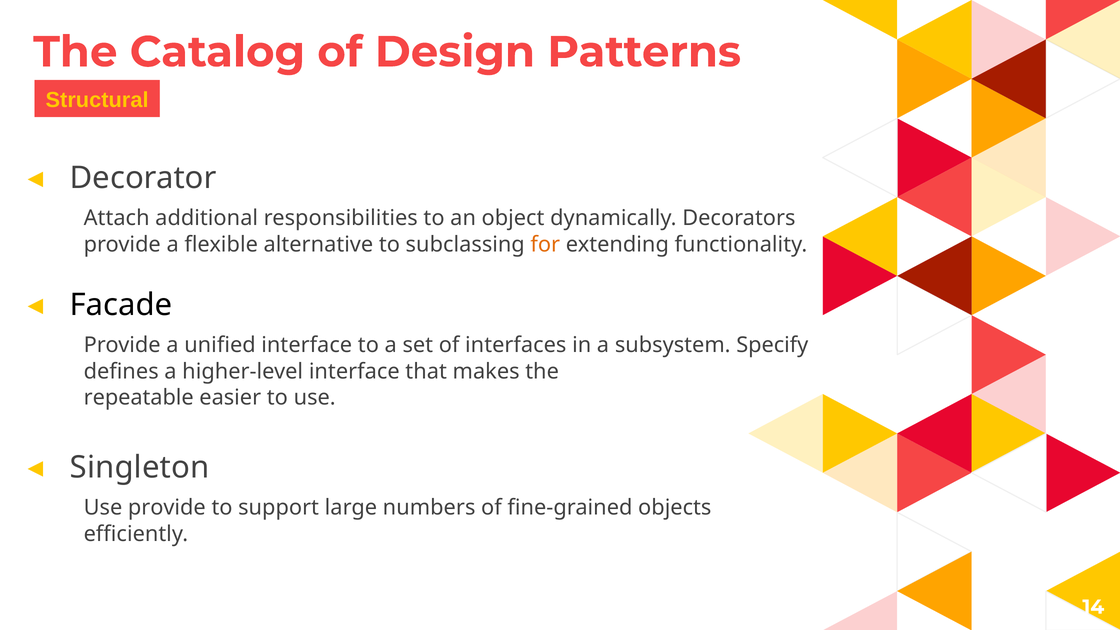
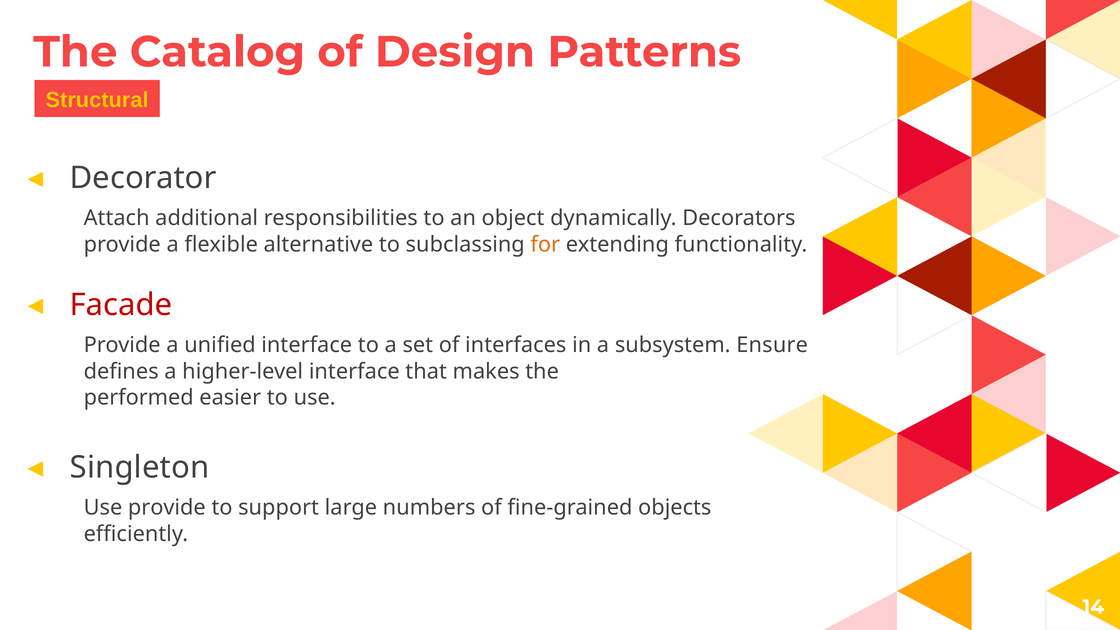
Facade colour: black -> red
Specify: Specify -> Ensure
repeatable: repeatable -> performed
